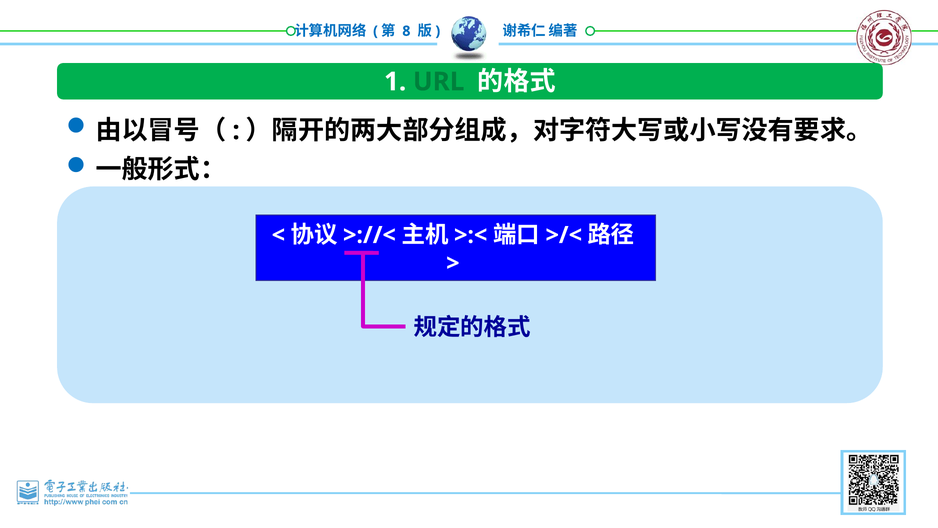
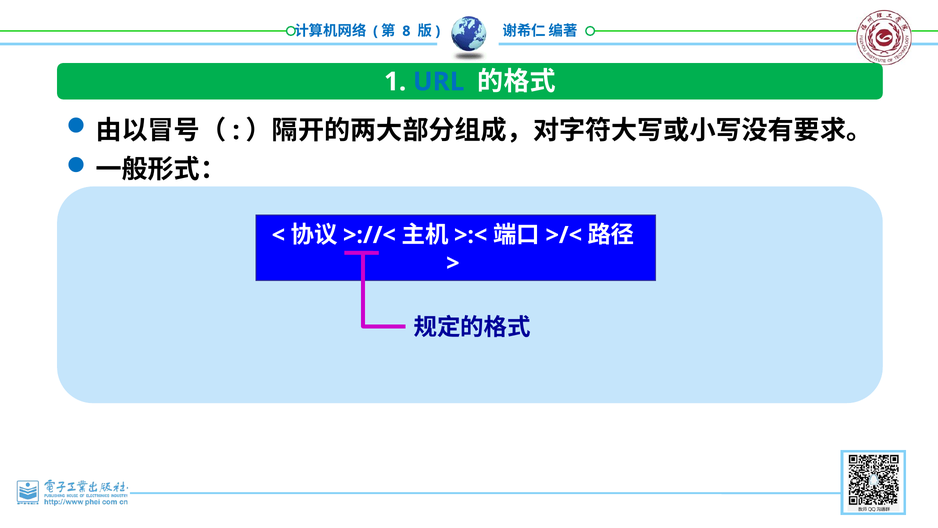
URL colour: green -> blue
